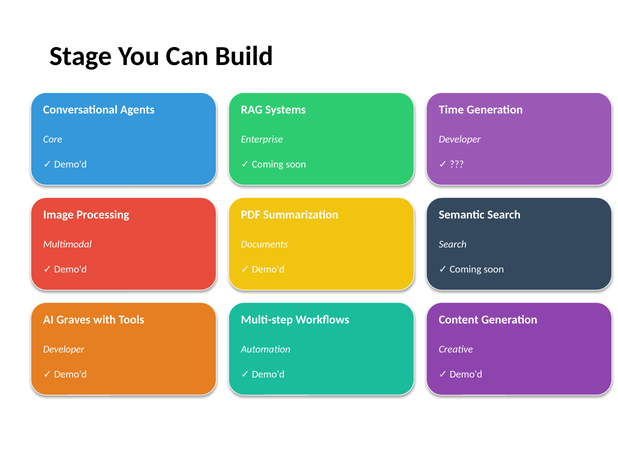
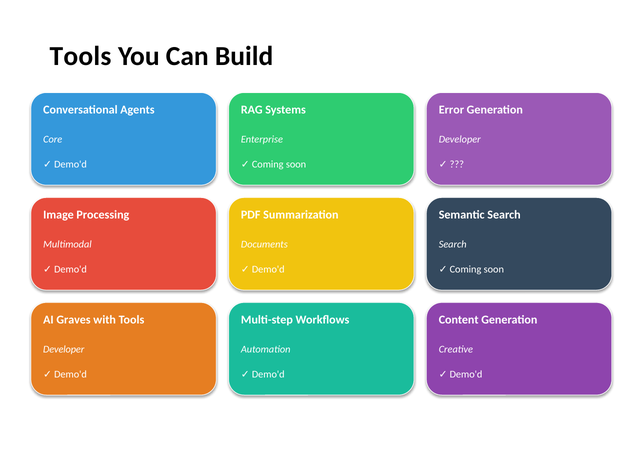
Stage at (81, 56): Stage -> Tools
Time: Time -> Error
